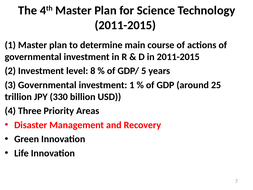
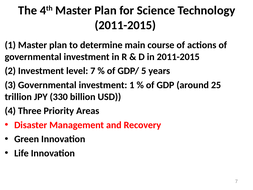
level 8: 8 -> 7
